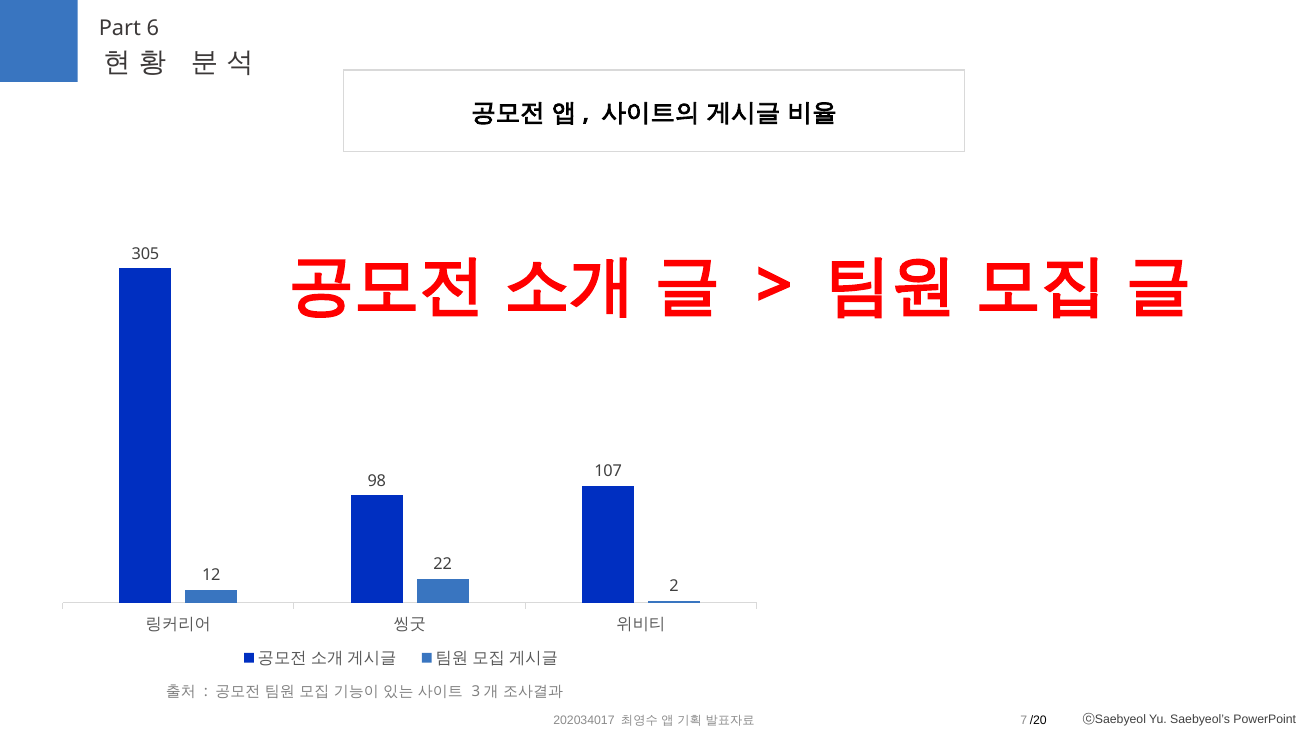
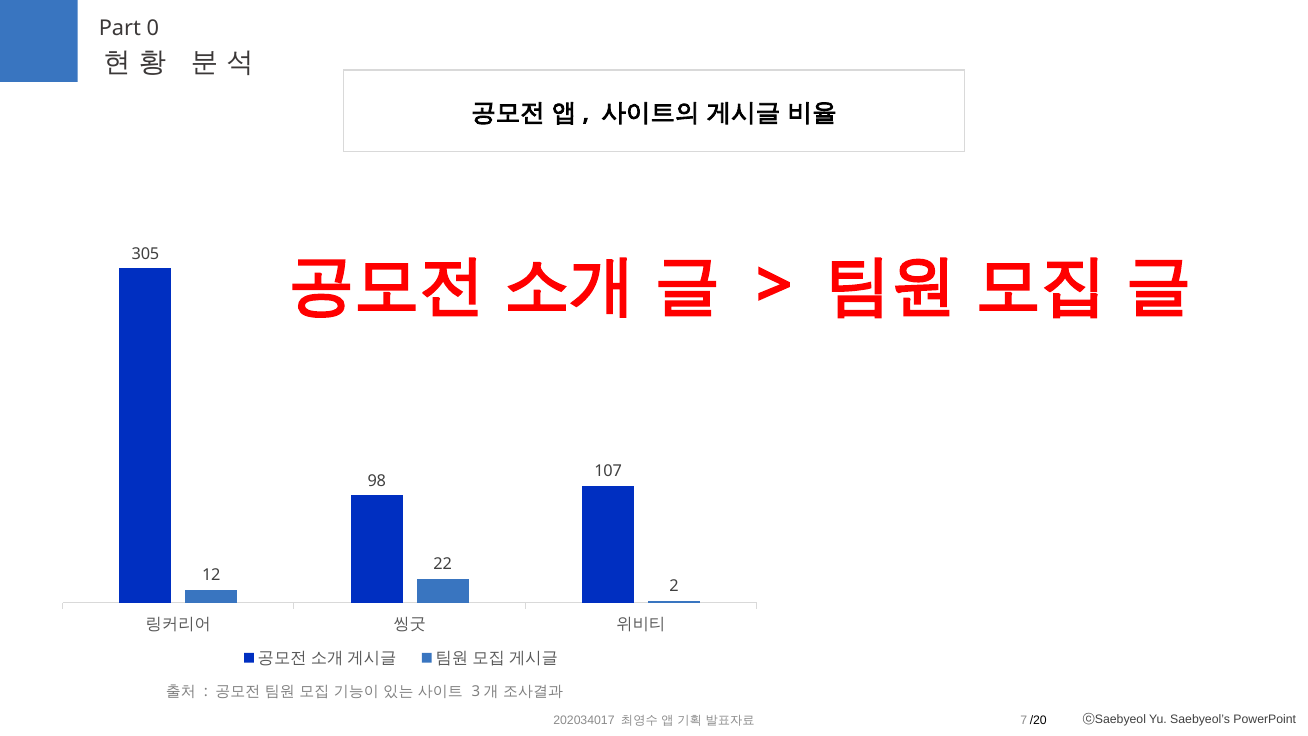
6: 6 -> 0
